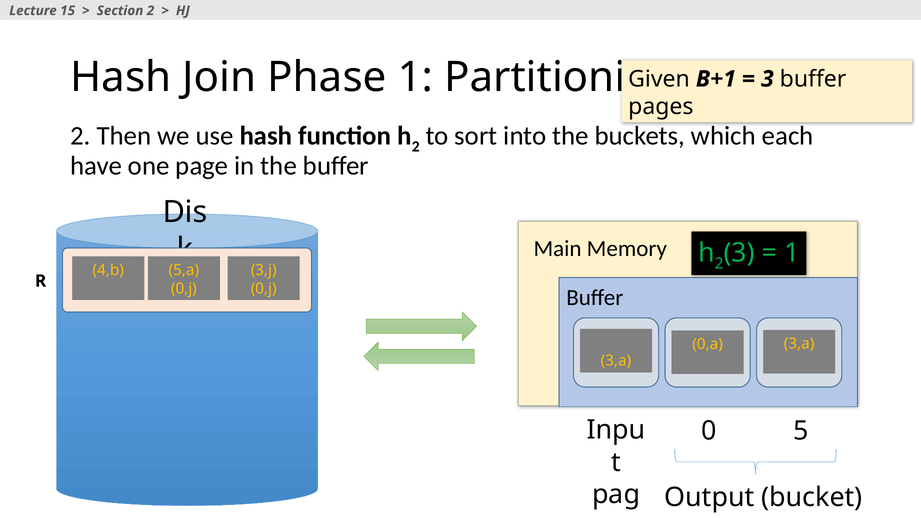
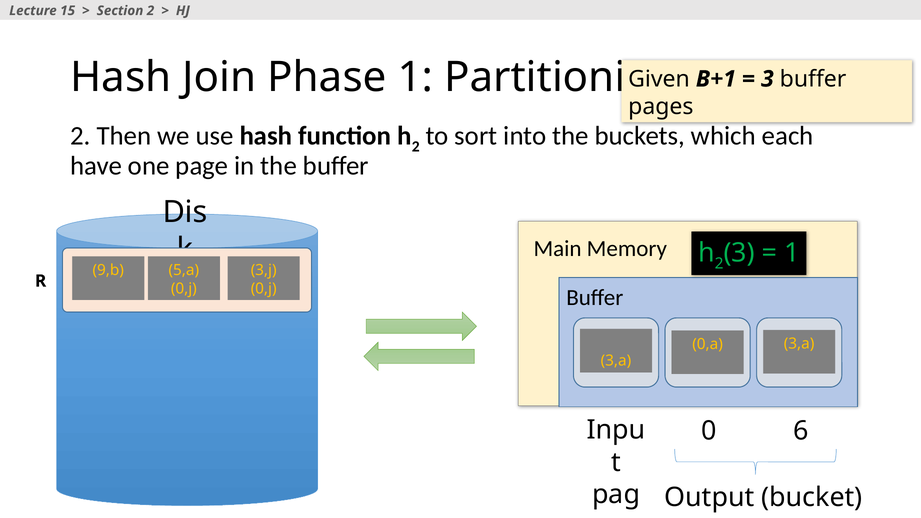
4,b: 4,b -> 9,b
5: 5 -> 6
